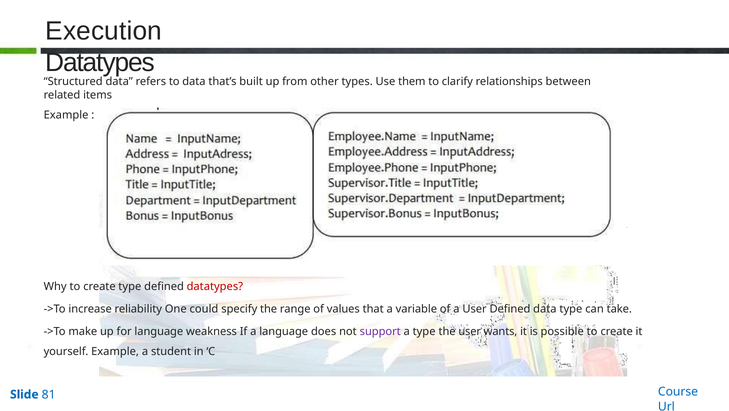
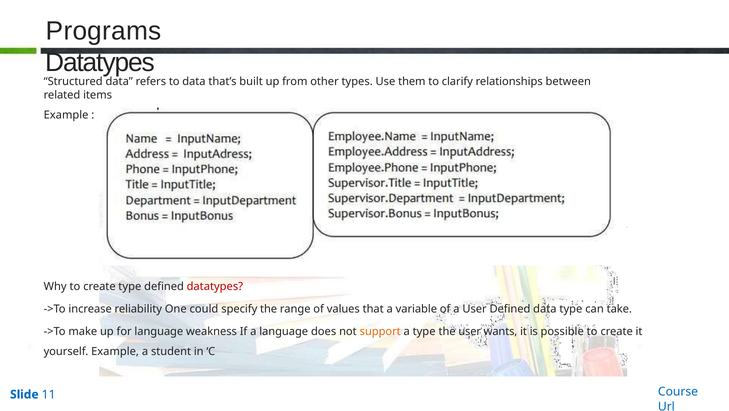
Execution: Execution -> Programs
support colour: purple -> orange
81: 81 -> 11
